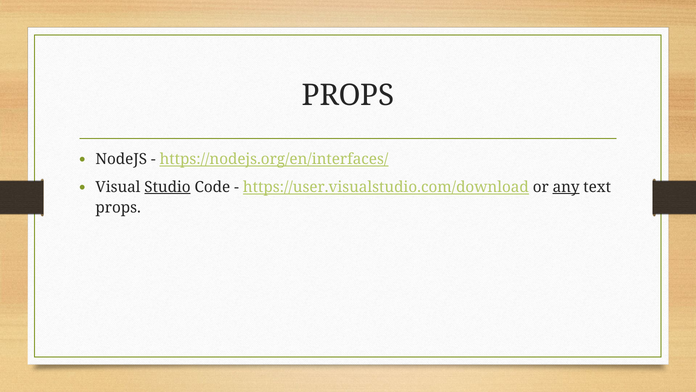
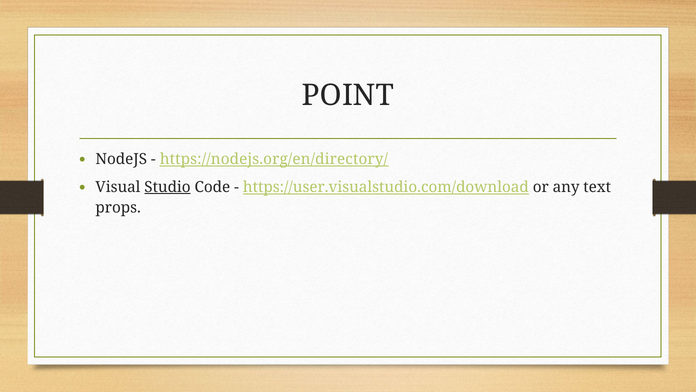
PROPS at (348, 95): PROPS -> POINT
https://nodejs.org/en/interfaces/: https://nodejs.org/en/interfaces/ -> https://nodejs.org/en/directory/
any underline: present -> none
